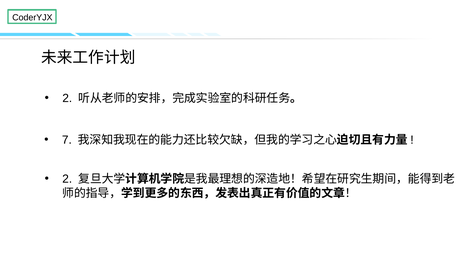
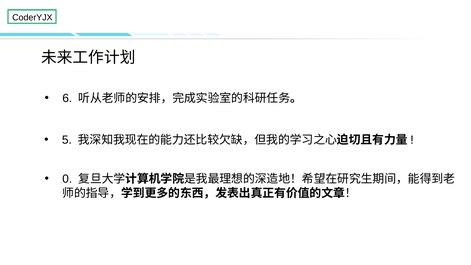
2 at (67, 98): 2 -> 6
7: 7 -> 5
2 at (67, 179): 2 -> 0
